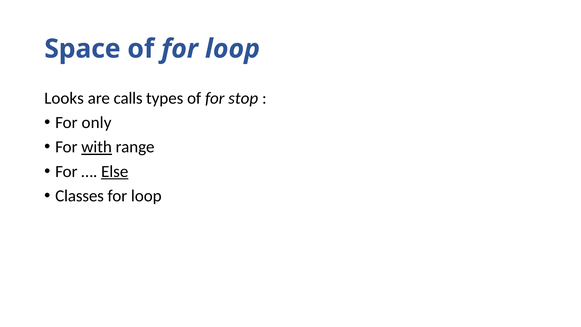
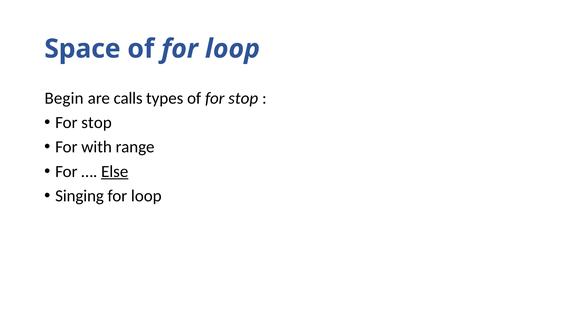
Looks: Looks -> Begin
only at (97, 123): only -> stop
with underline: present -> none
Classes: Classes -> Singing
